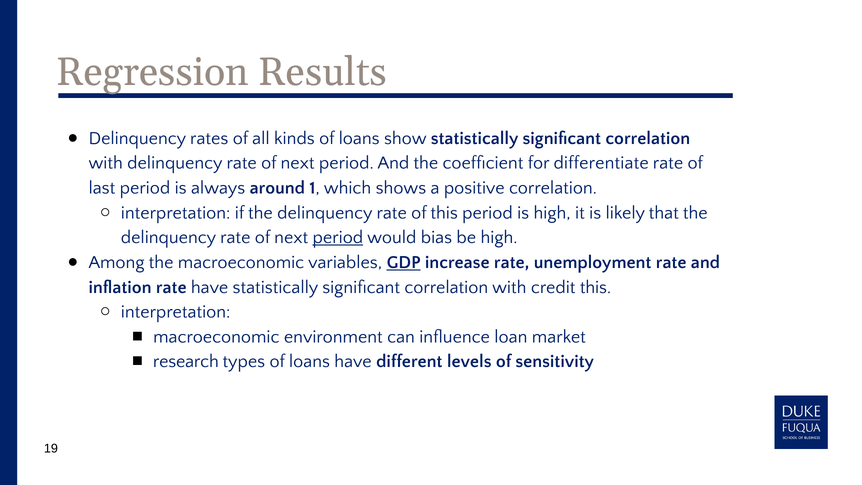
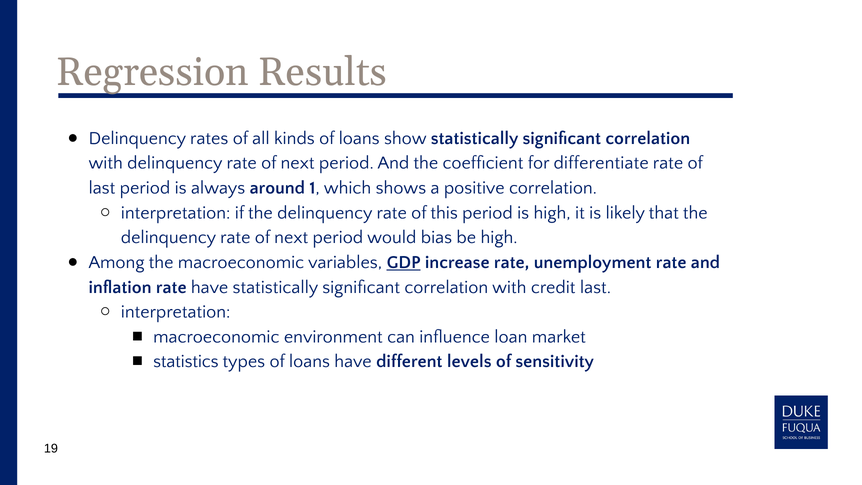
period at (338, 237) underline: present -> none
credit this: this -> last
research: research -> statistics
